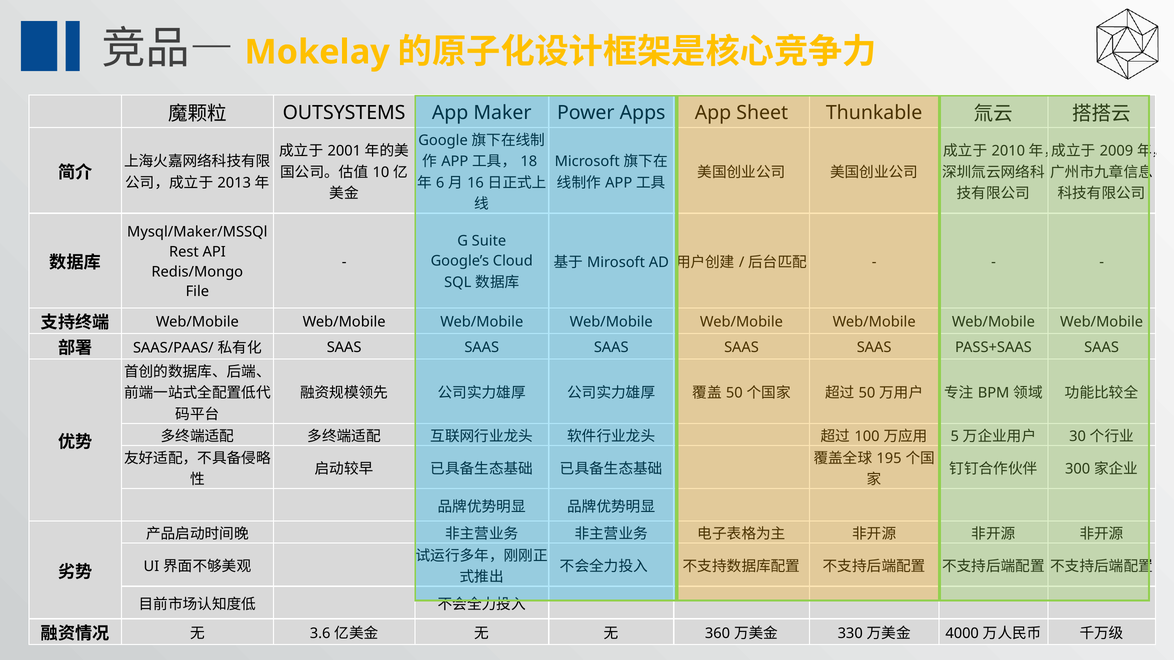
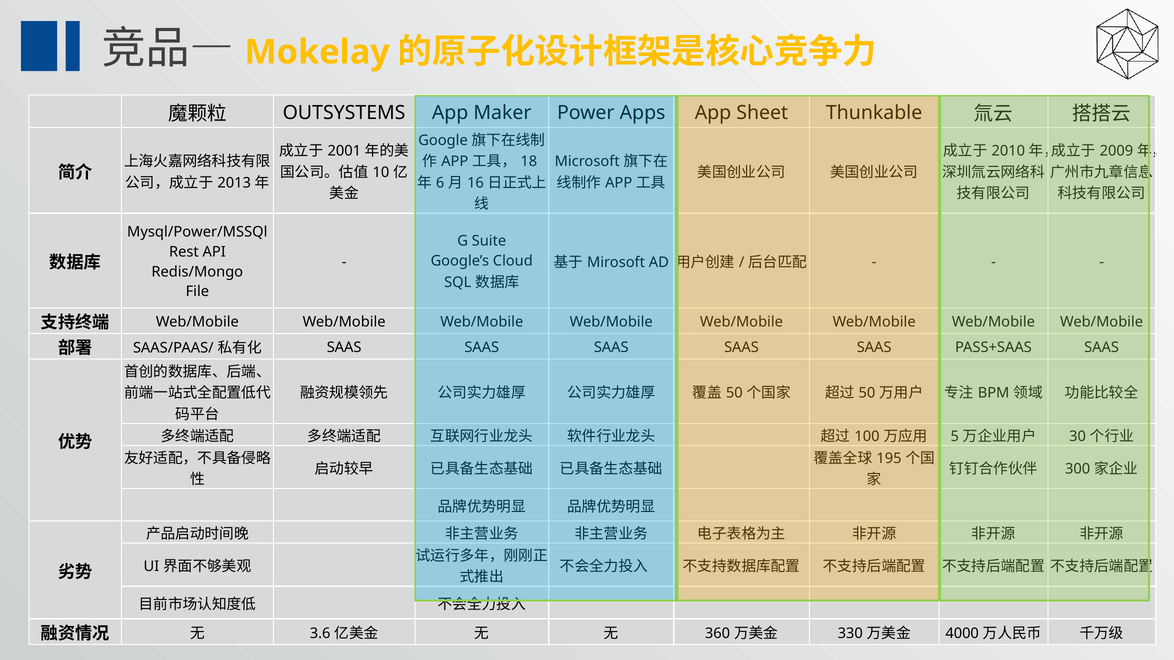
Mysql/Maker/MSSQl: Mysql/Maker/MSSQl -> Mysql/Power/MSSQl
